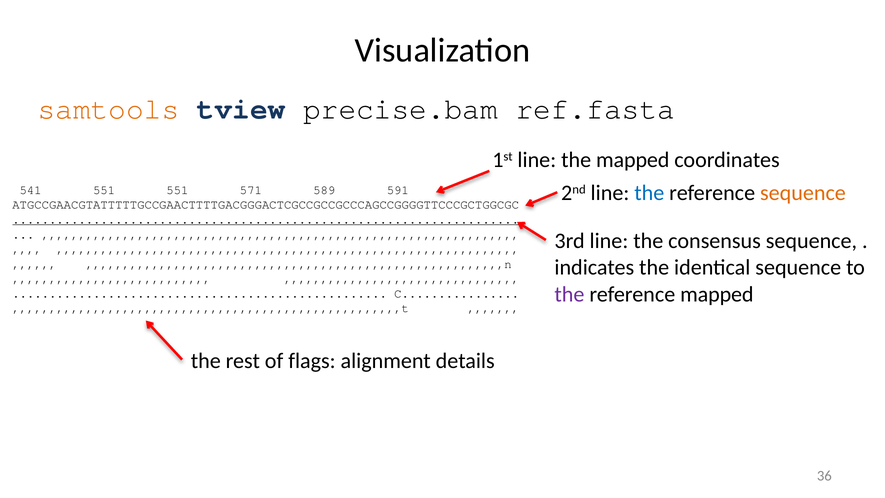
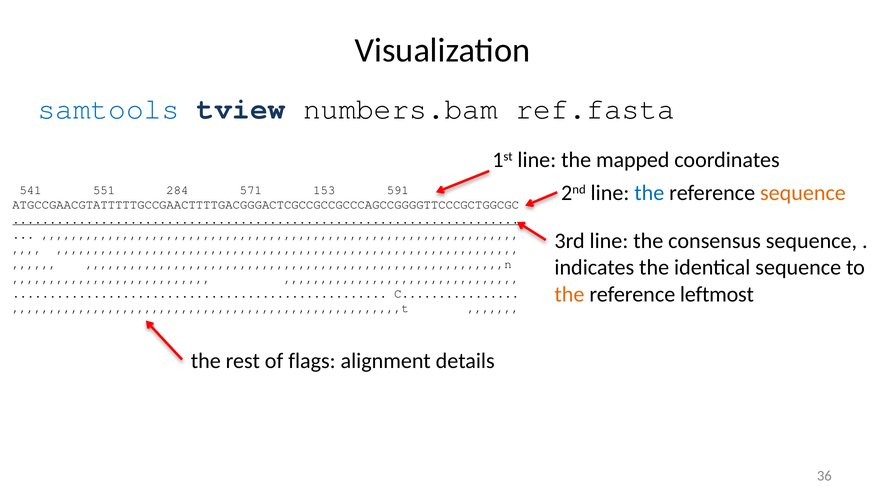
samtools colour: orange -> blue
precise.bam: precise.bam -> numbers.bam
551 551: 551 -> 284
589: 589 -> 153
the at (569, 294) colour: purple -> orange
reference mapped: mapped -> leftmost
